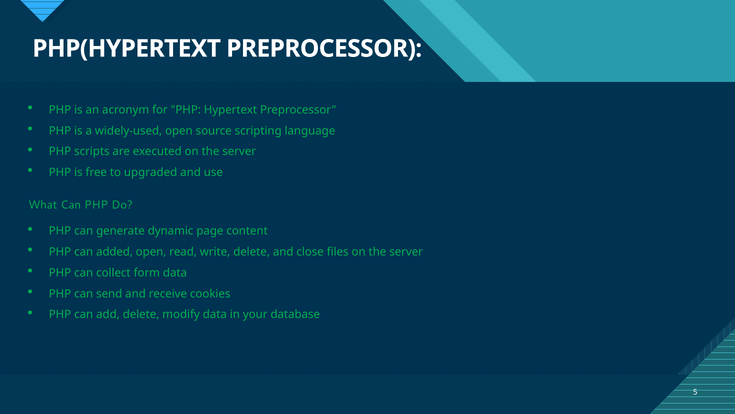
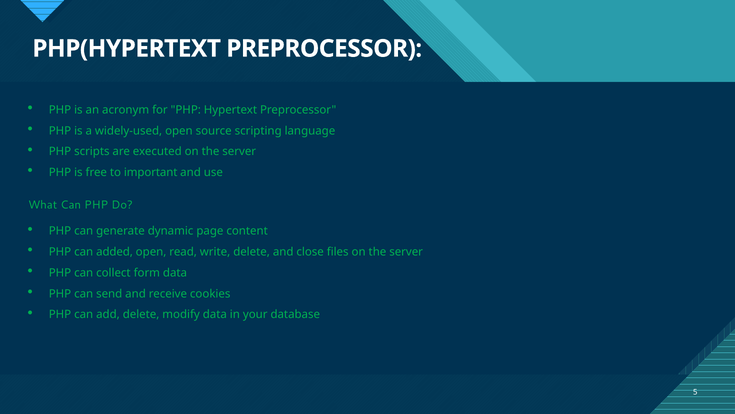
upgraded: upgraded -> important
